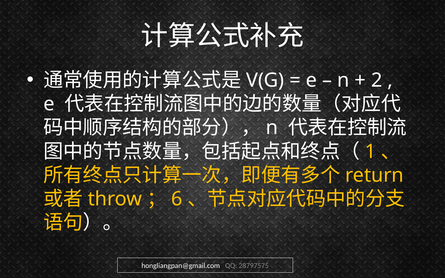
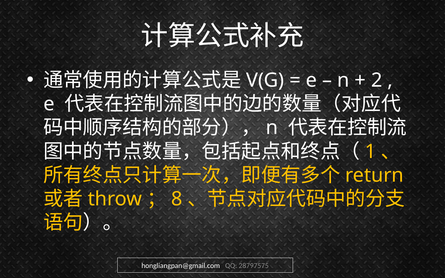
6: 6 -> 8
